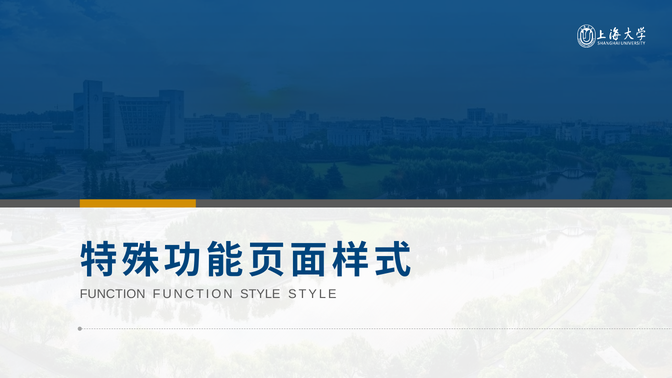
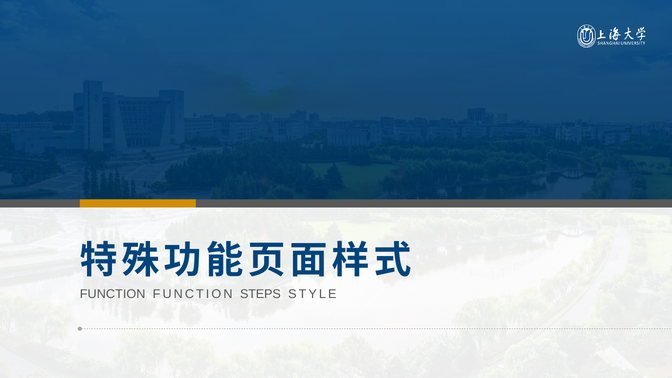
FUNCTION STYLE: STYLE -> STEPS
